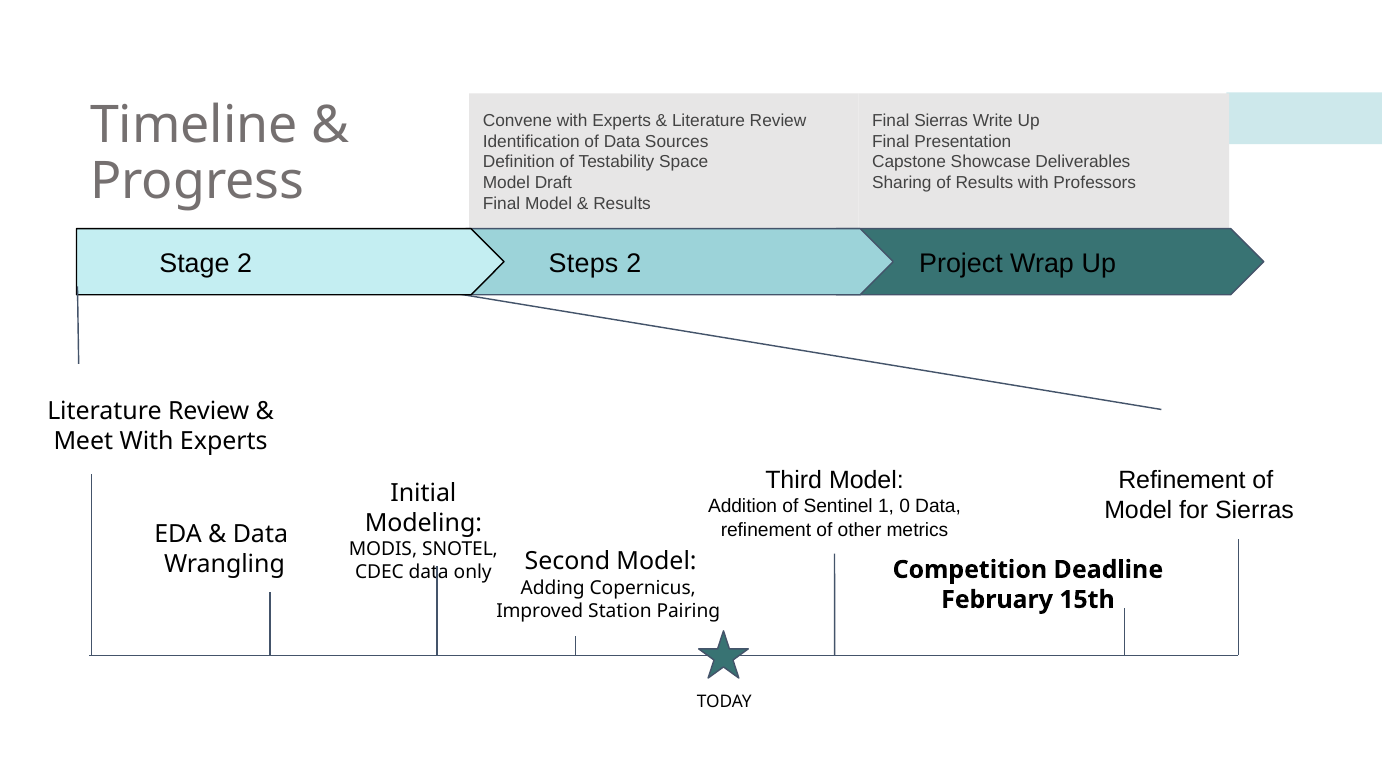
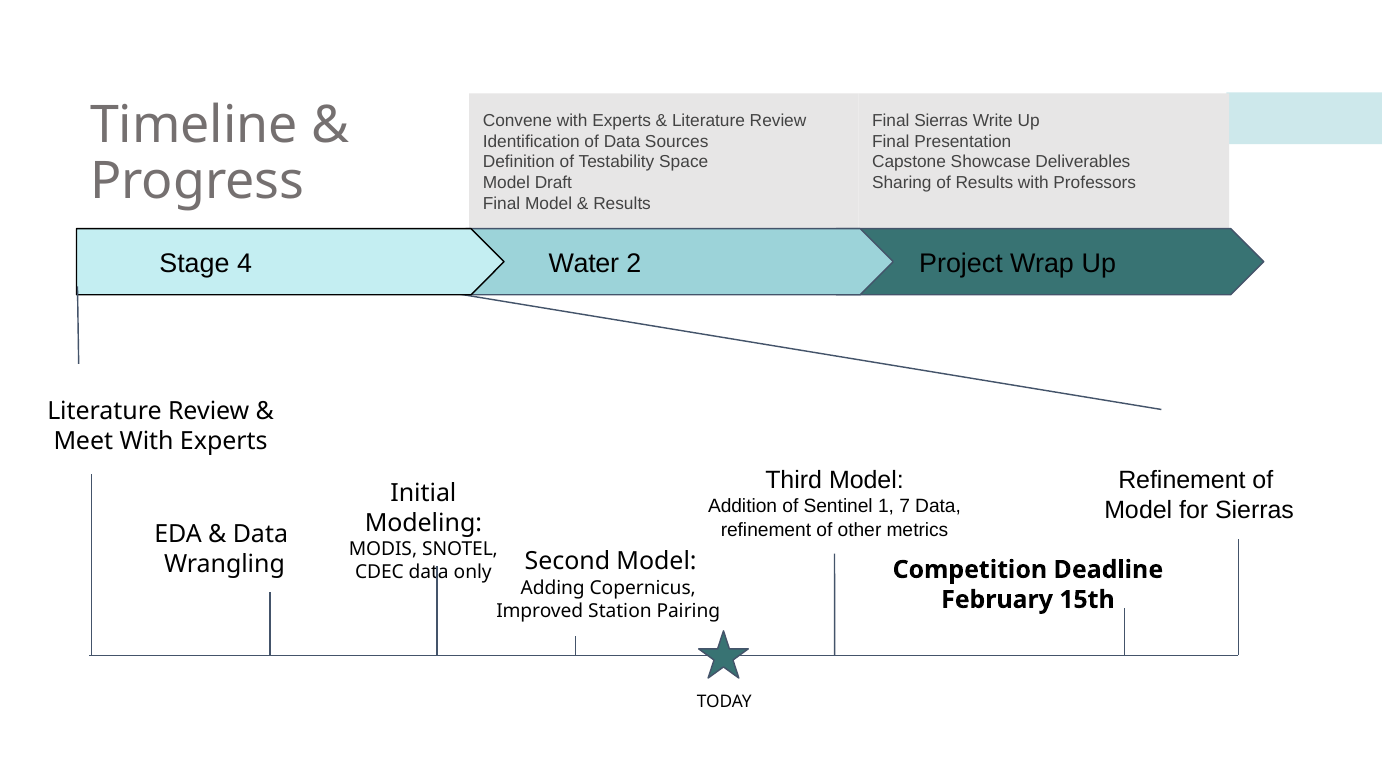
Stage 2: 2 -> 4
Steps: Steps -> Water
0: 0 -> 7
